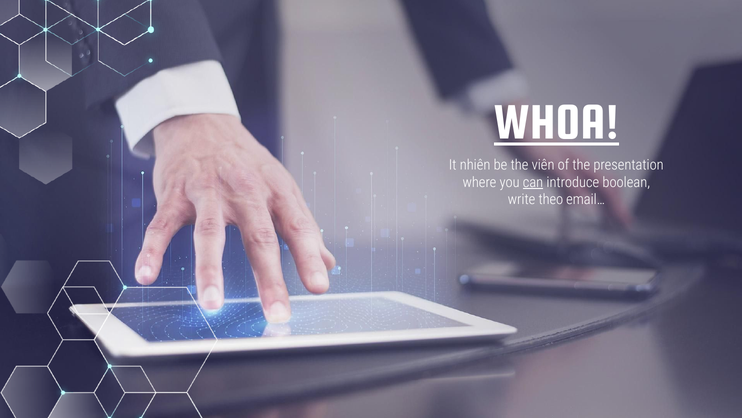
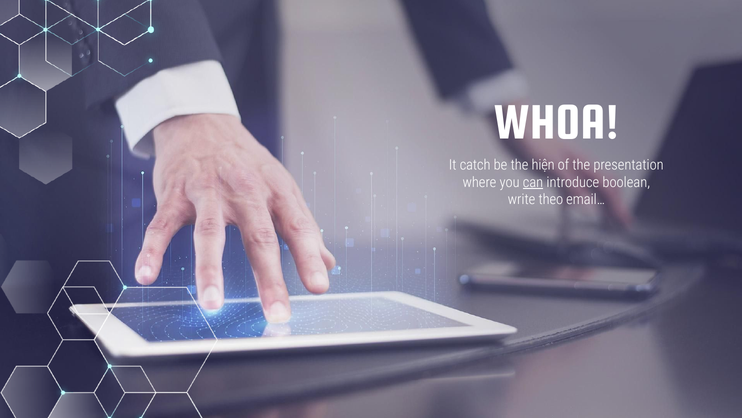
WHOA underline: present -> none
nhiên: nhiên -> catch
viên: viên -> hiện
